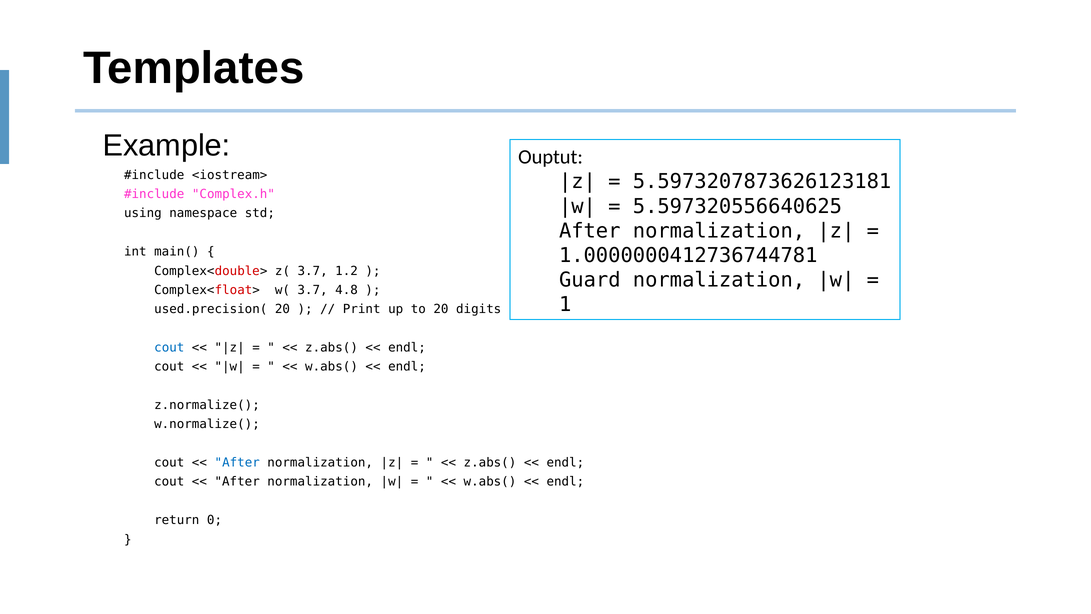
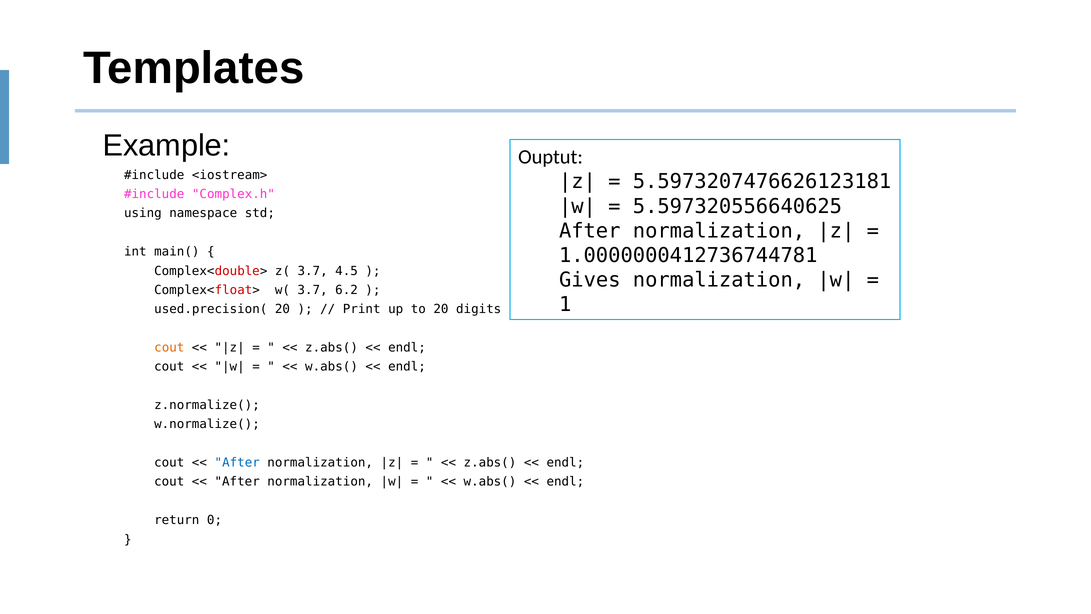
5.5973207873626123181: 5.5973207873626123181 -> 5.5973207476626123181
1.2: 1.2 -> 4.5
Guard: Guard -> Gives
4.8: 4.8 -> 6.2
cout at (169, 347) colour: blue -> orange
